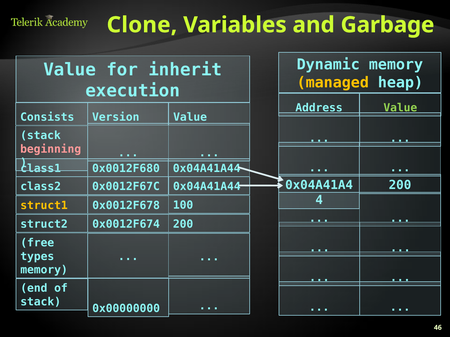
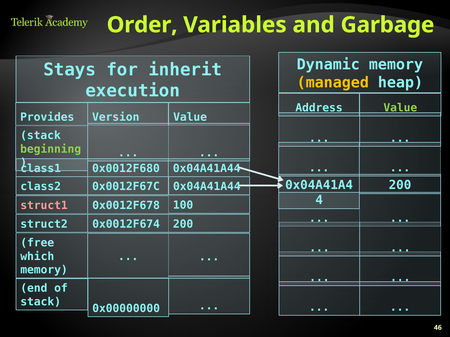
Clone: Clone -> Order
Value at (70, 70): Value -> Stays
Consists: Consists -> Provides
beginning colour: pink -> light green
struct1 colour: yellow -> pink
types: types -> which
